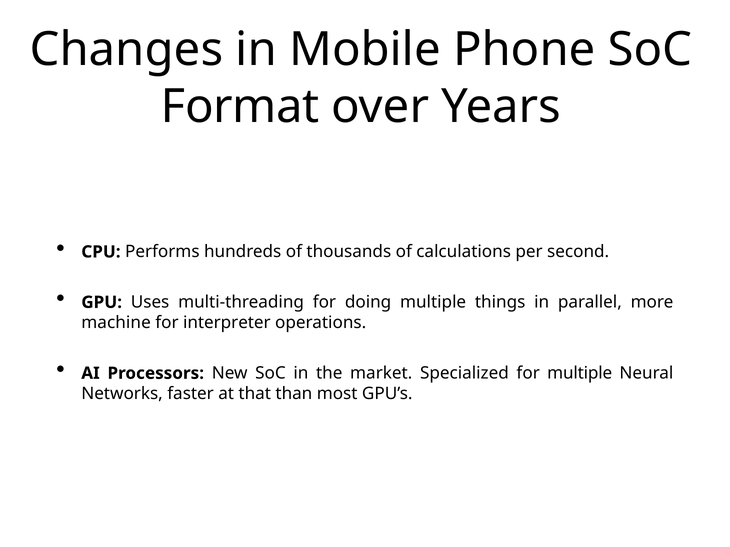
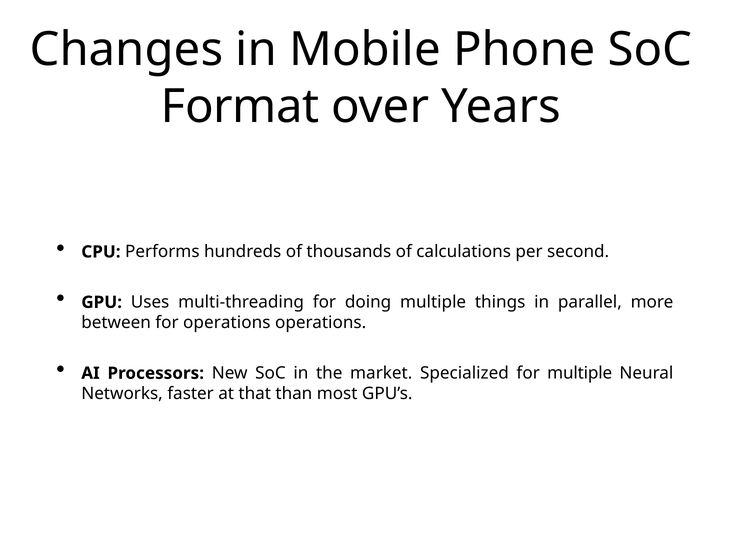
machine: machine -> between
for interpreter: interpreter -> operations
